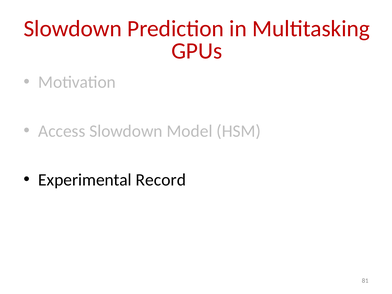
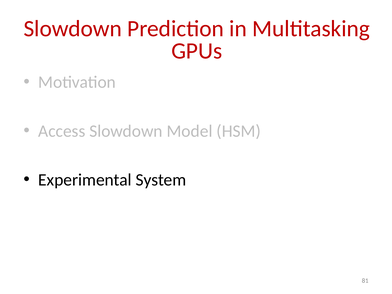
Record: Record -> System
